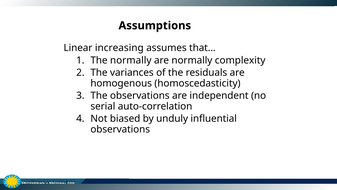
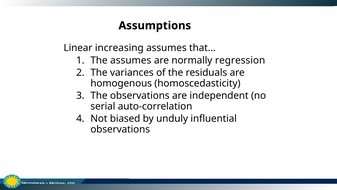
The normally: normally -> assumes
complexity: complexity -> regression
